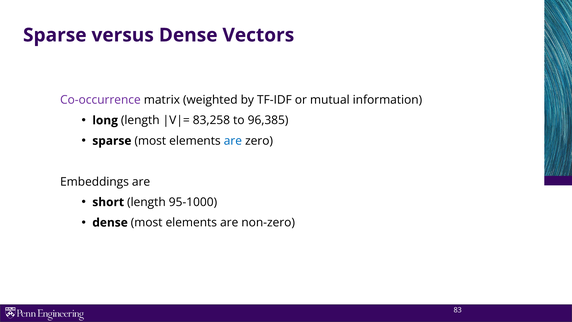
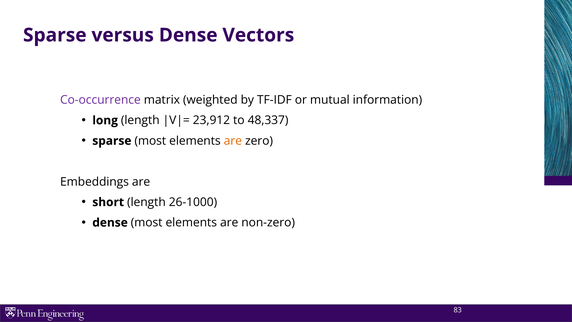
83,258: 83,258 -> 23,912
96,385: 96,385 -> 48,337
are at (233, 141) colour: blue -> orange
95-1000: 95-1000 -> 26-1000
